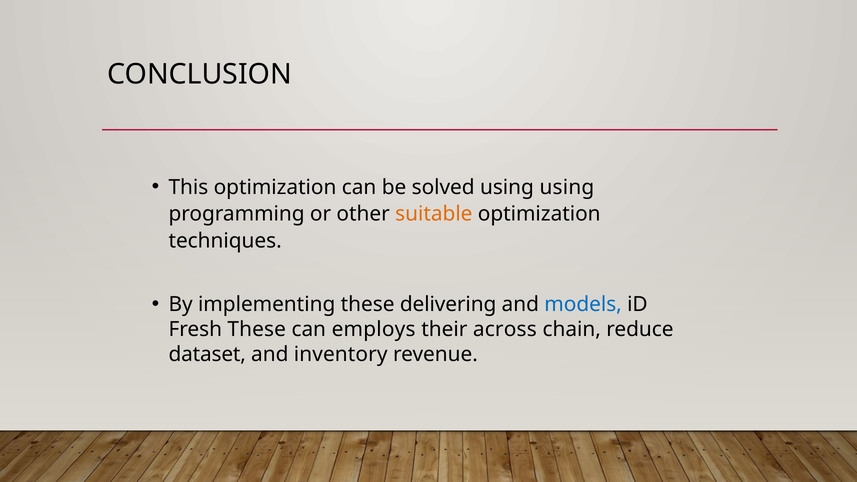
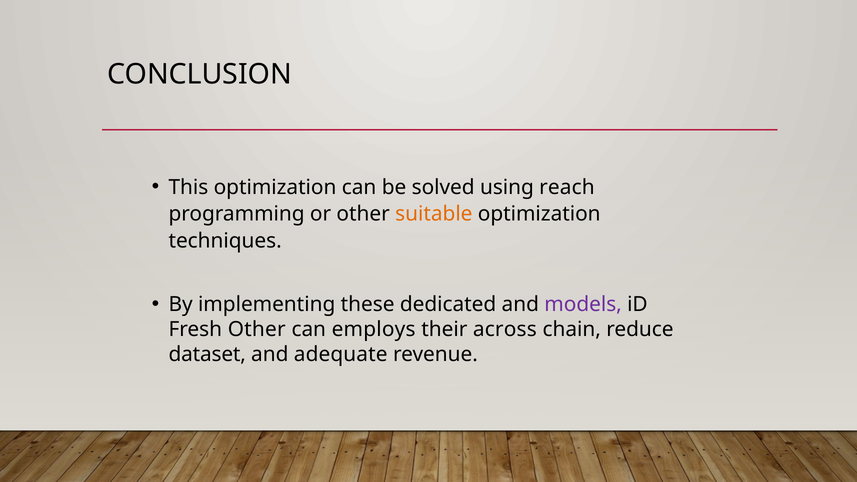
using using: using -> reach
delivering: delivering -> dedicated
models colour: blue -> purple
Fresh These: These -> Other
inventory: inventory -> adequate
